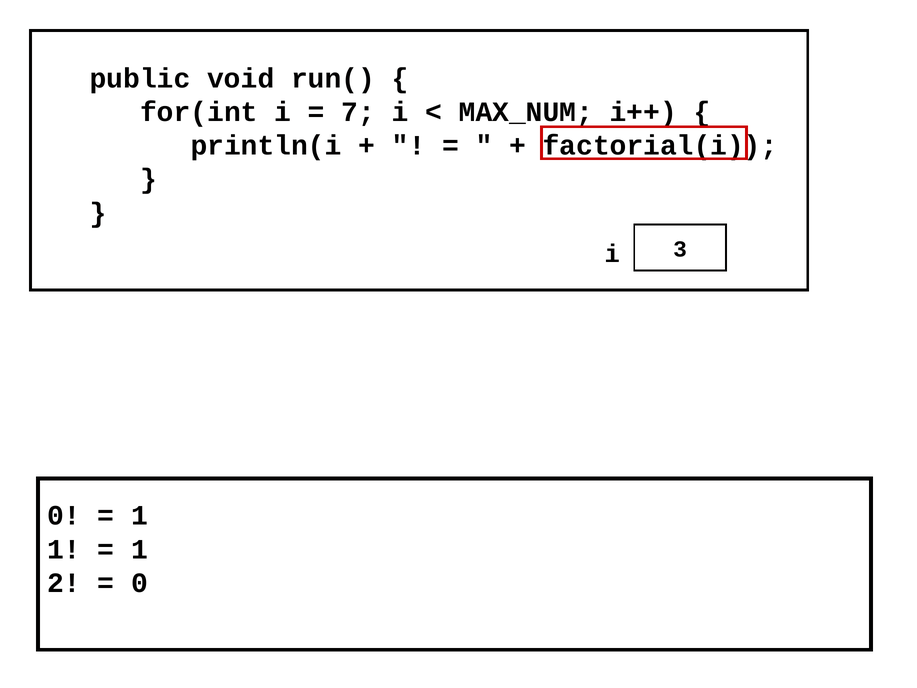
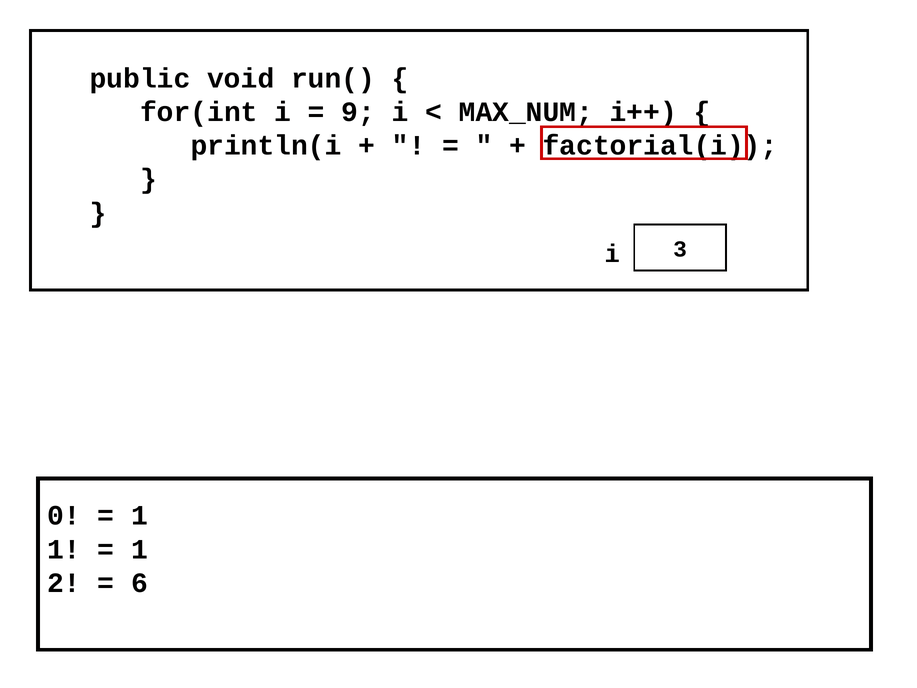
7: 7 -> 9
0 at (139, 583): 0 -> 6
